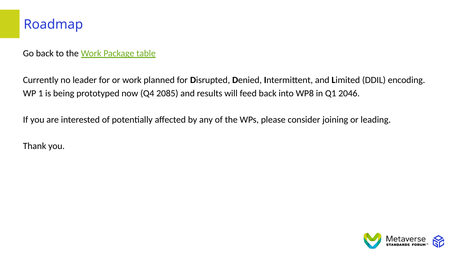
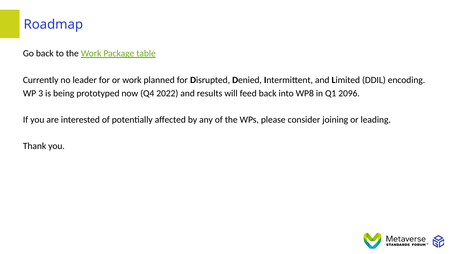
1: 1 -> 3
2085: 2085 -> 2022
2046: 2046 -> 2096
